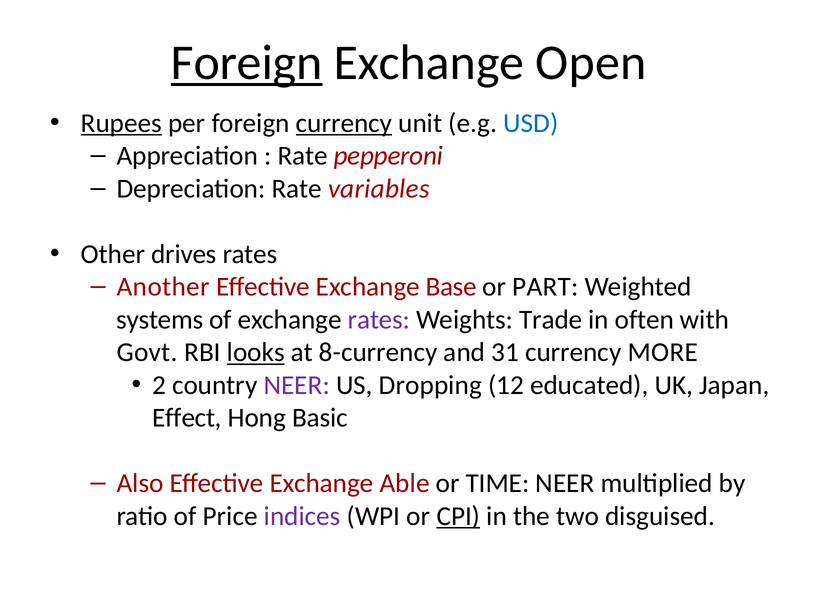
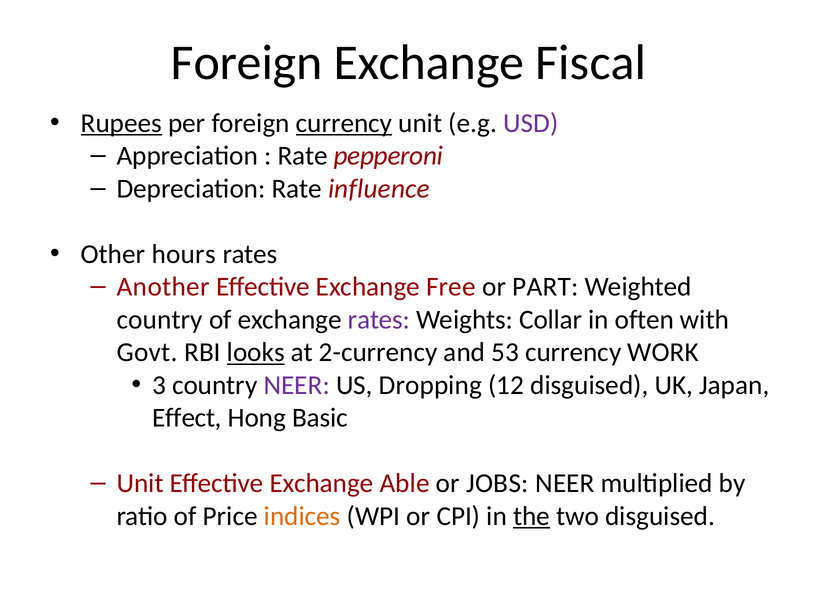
Foreign at (247, 63) underline: present -> none
Open: Open -> Fiscal
USD colour: blue -> purple
variables: variables -> influence
drives: drives -> hours
Base: Base -> Free
systems at (160, 319): systems -> country
Trade: Trade -> Collar
8-currency: 8-currency -> 2-currency
31: 31 -> 53
MORE: MORE -> WORK
2: 2 -> 3
12 educated: educated -> disguised
Also at (140, 483): Also -> Unit
TIME: TIME -> JOBS
indices colour: purple -> orange
CPI underline: present -> none
the underline: none -> present
